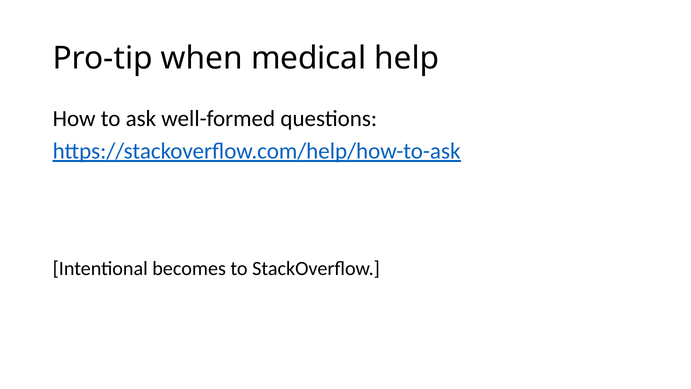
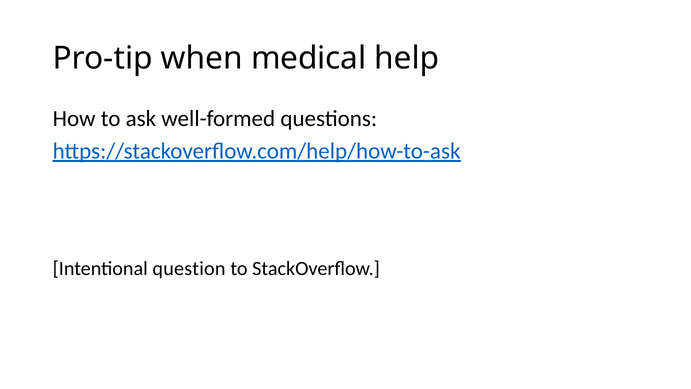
becomes: becomes -> question
